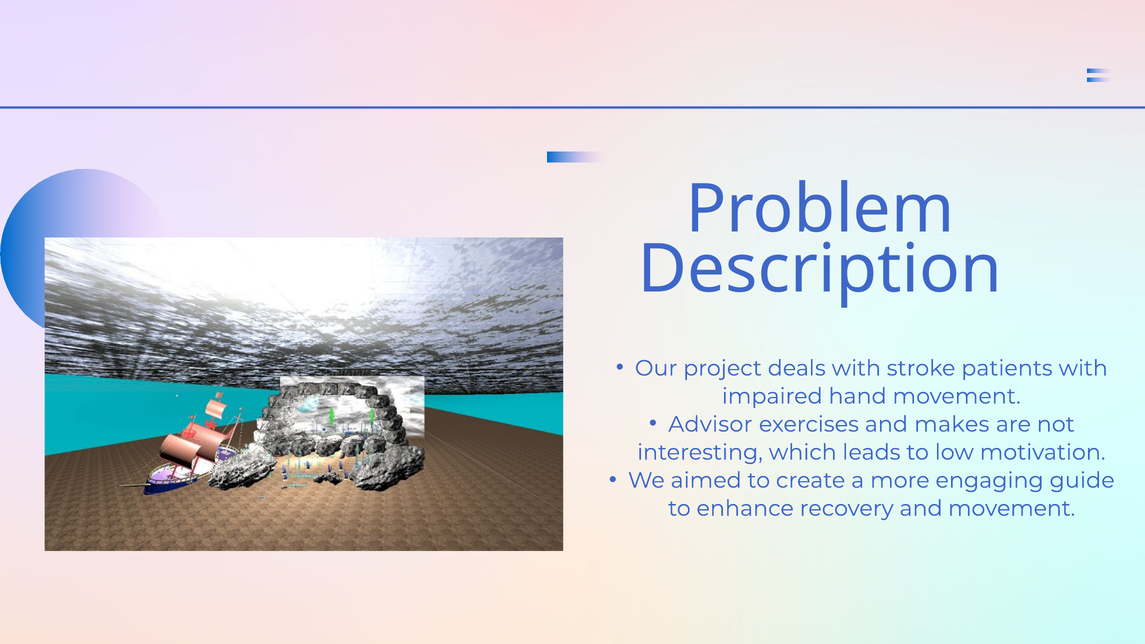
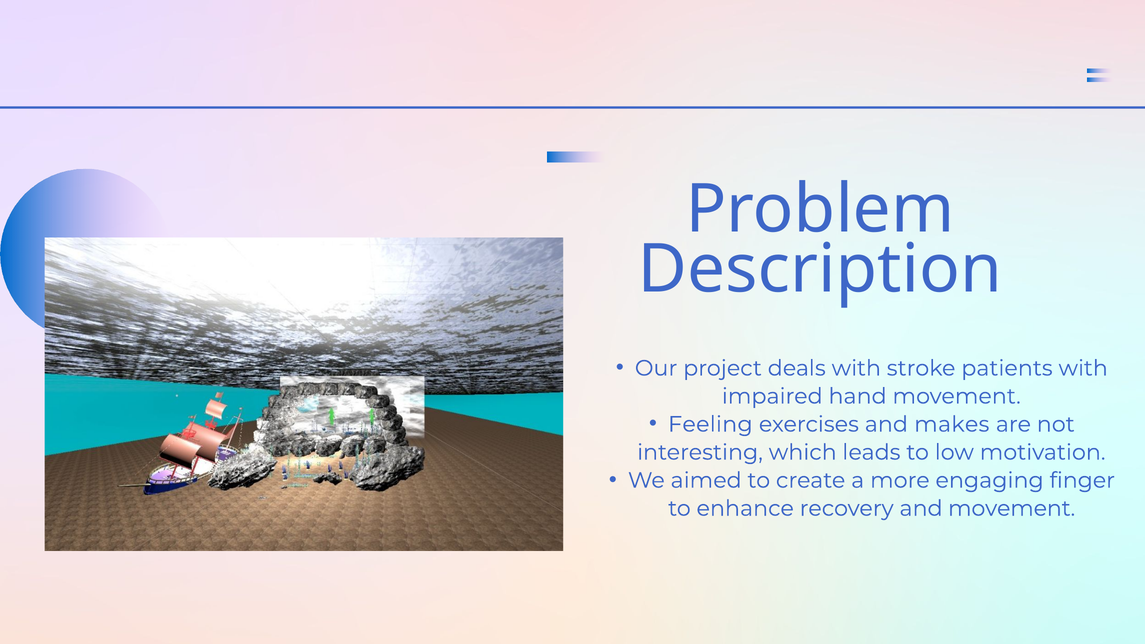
Advisor: Advisor -> Feeling
guide: guide -> finger
